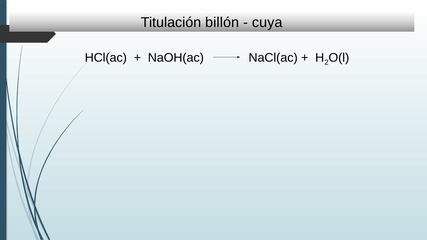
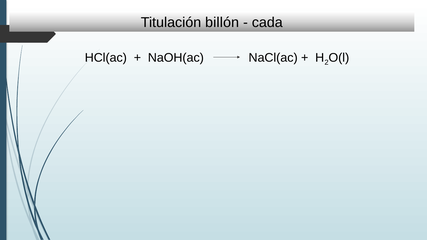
cuya: cuya -> cada
